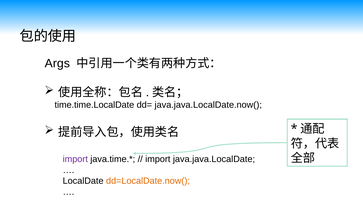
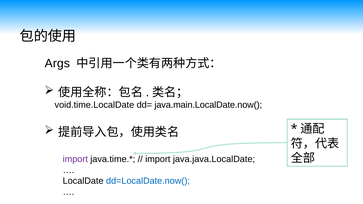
time.time.LocalDate: time.time.LocalDate -> void.time.LocalDate
java.java.LocalDate.now(: java.java.LocalDate.now( -> java.main.LocalDate.now(
dd=LocalDate.now( colour: orange -> blue
